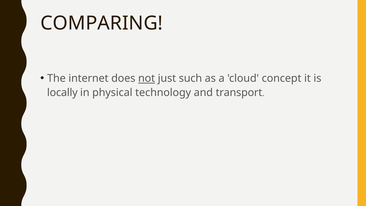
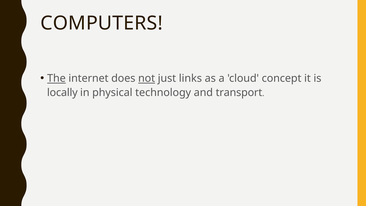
COMPARING: COMPARING -> COMPUTERS
The underline: none -> present
such: such -> links
